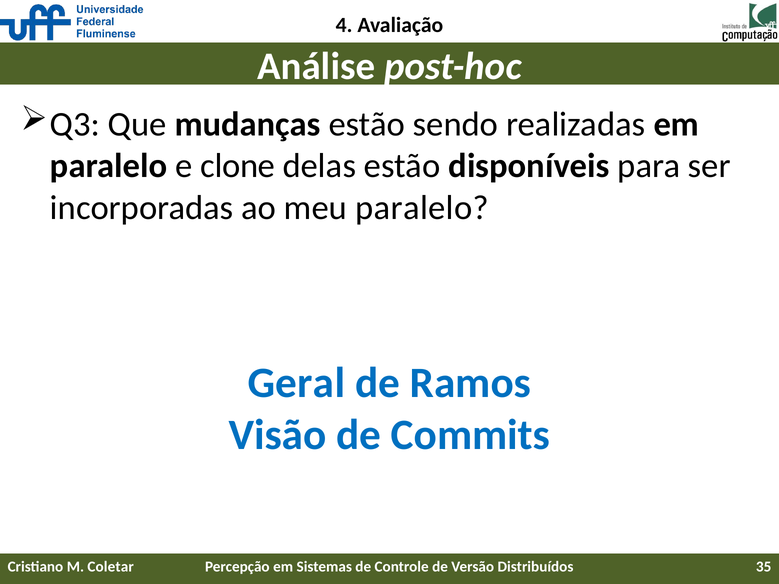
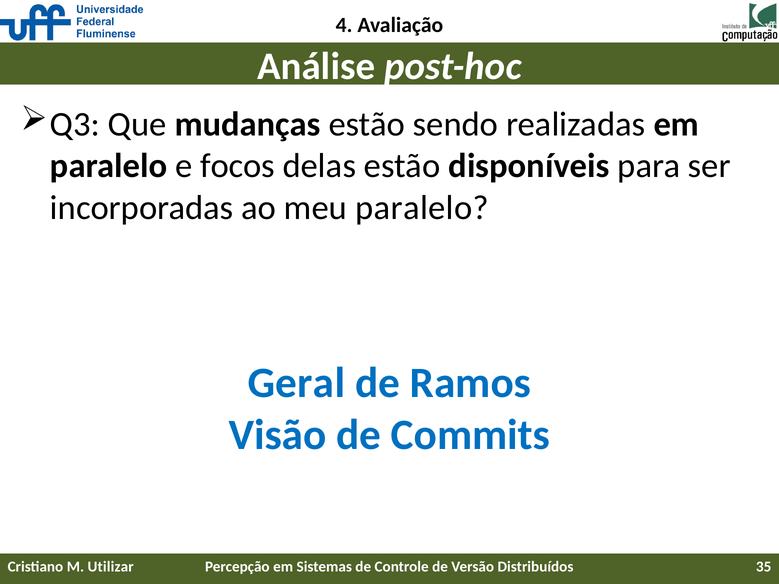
clone: clone -> focos
Coletar: Coletar -> Utilizar
